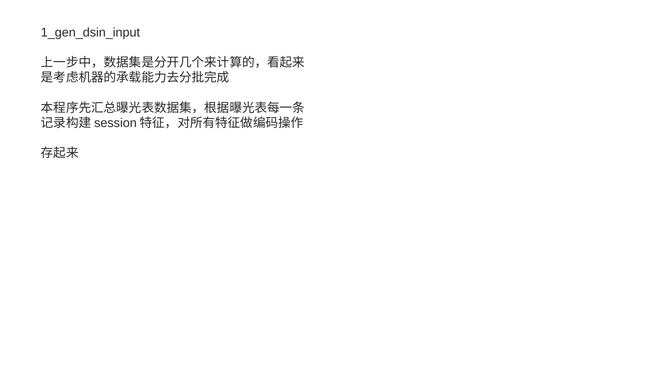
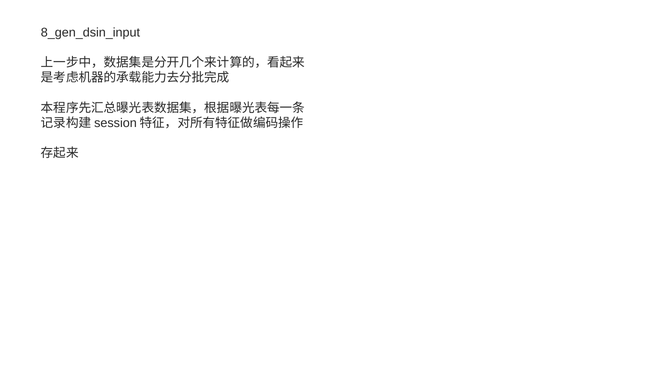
1_gen_dsin_input: 1_gen_dsin_input -> 8_gen_dsin_input
